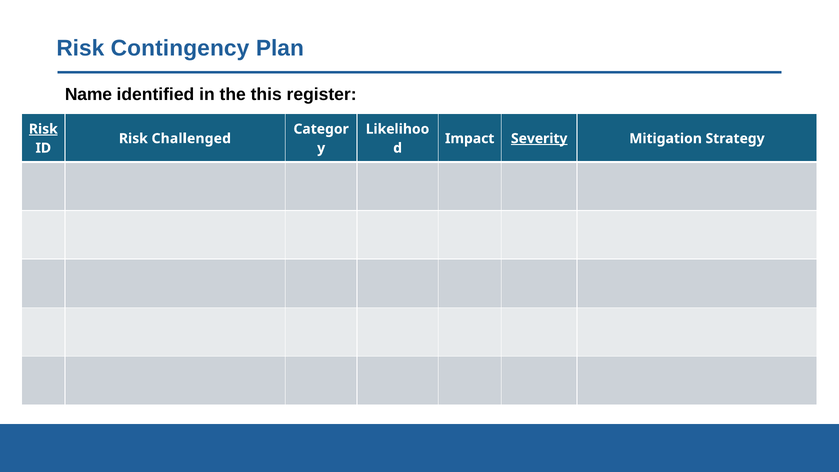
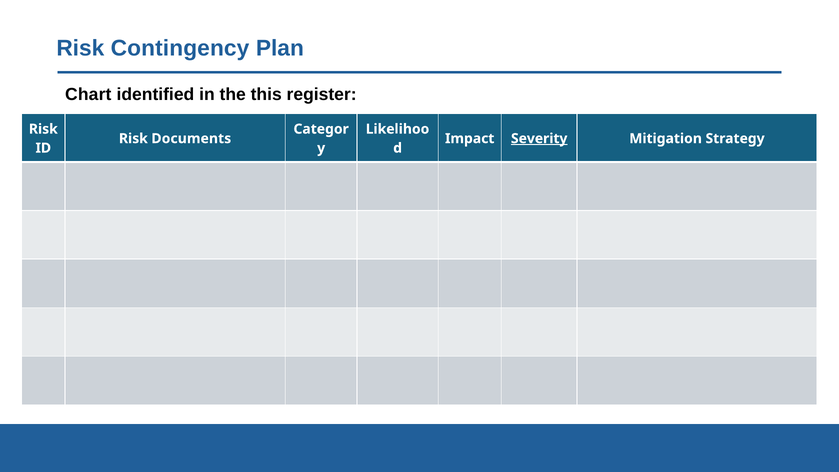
Name: Name -> Chart
Risk at (43, 129) underline: present -> none
Challenged: Challenged -> Documents
